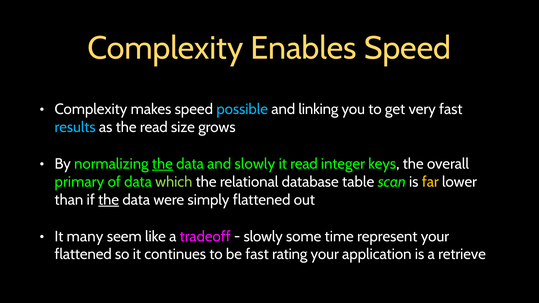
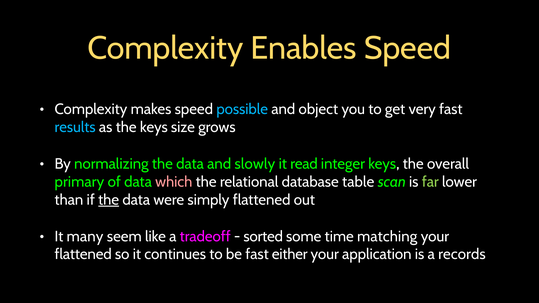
linking: linking -> object
the read: read -> keys
the at (162, 164) underline: present -> none
which colour: light green -> pink
far colour: yellow -> light green
slowly at (263, 237): slowly -> sorted
represent: represent -> matching
rating: rating -> either
retrieve: retrieve -> records
